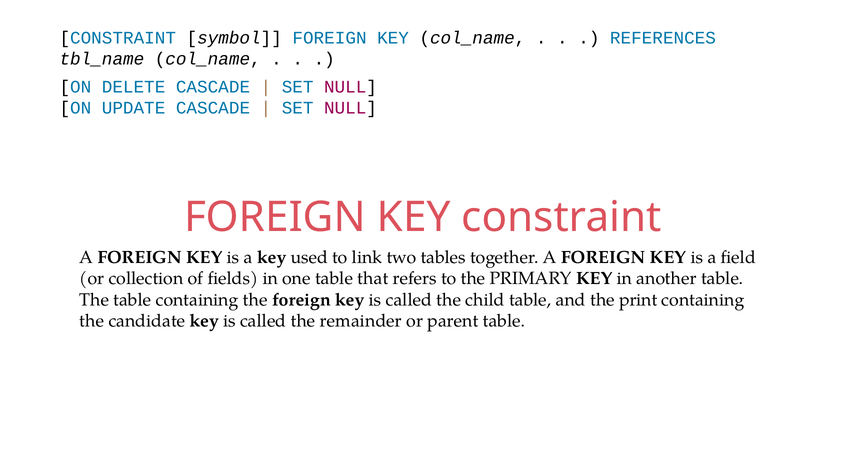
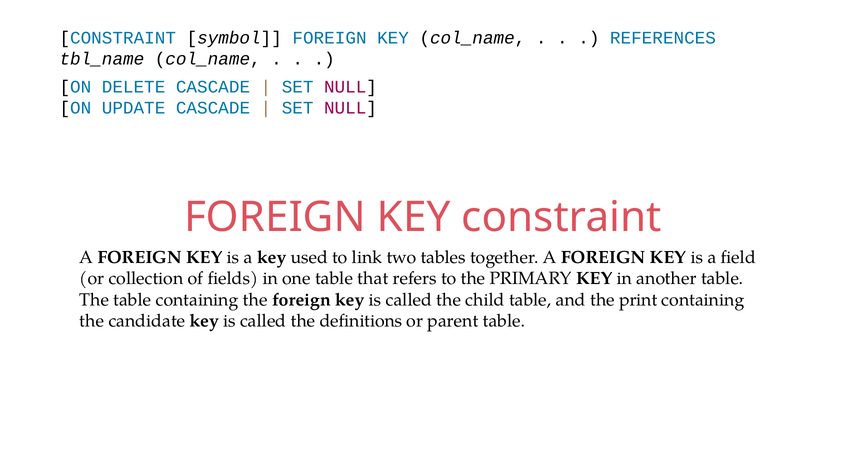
remainder: remainder -> definitions
